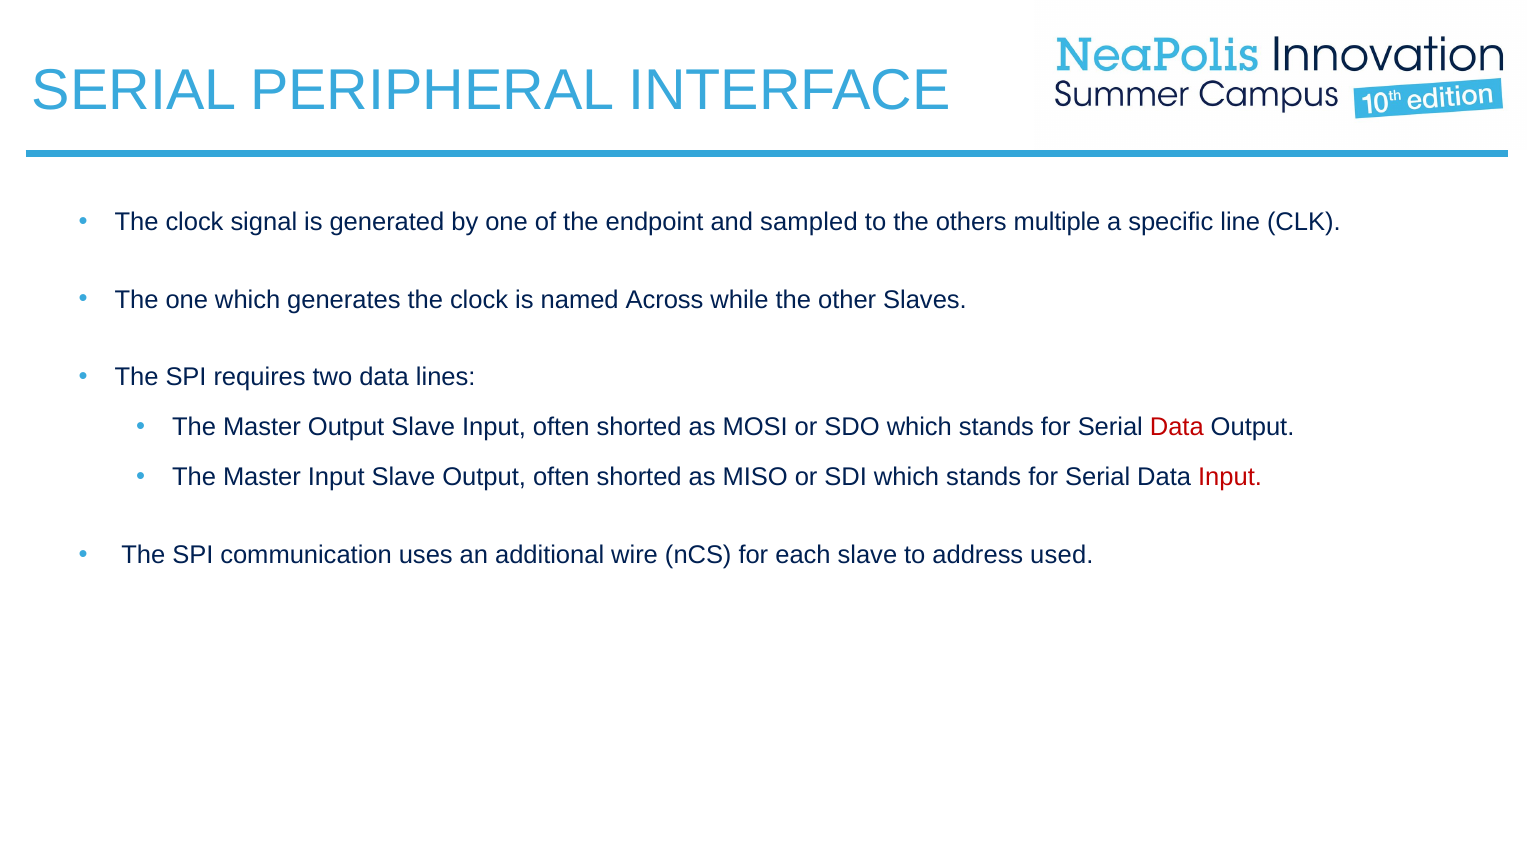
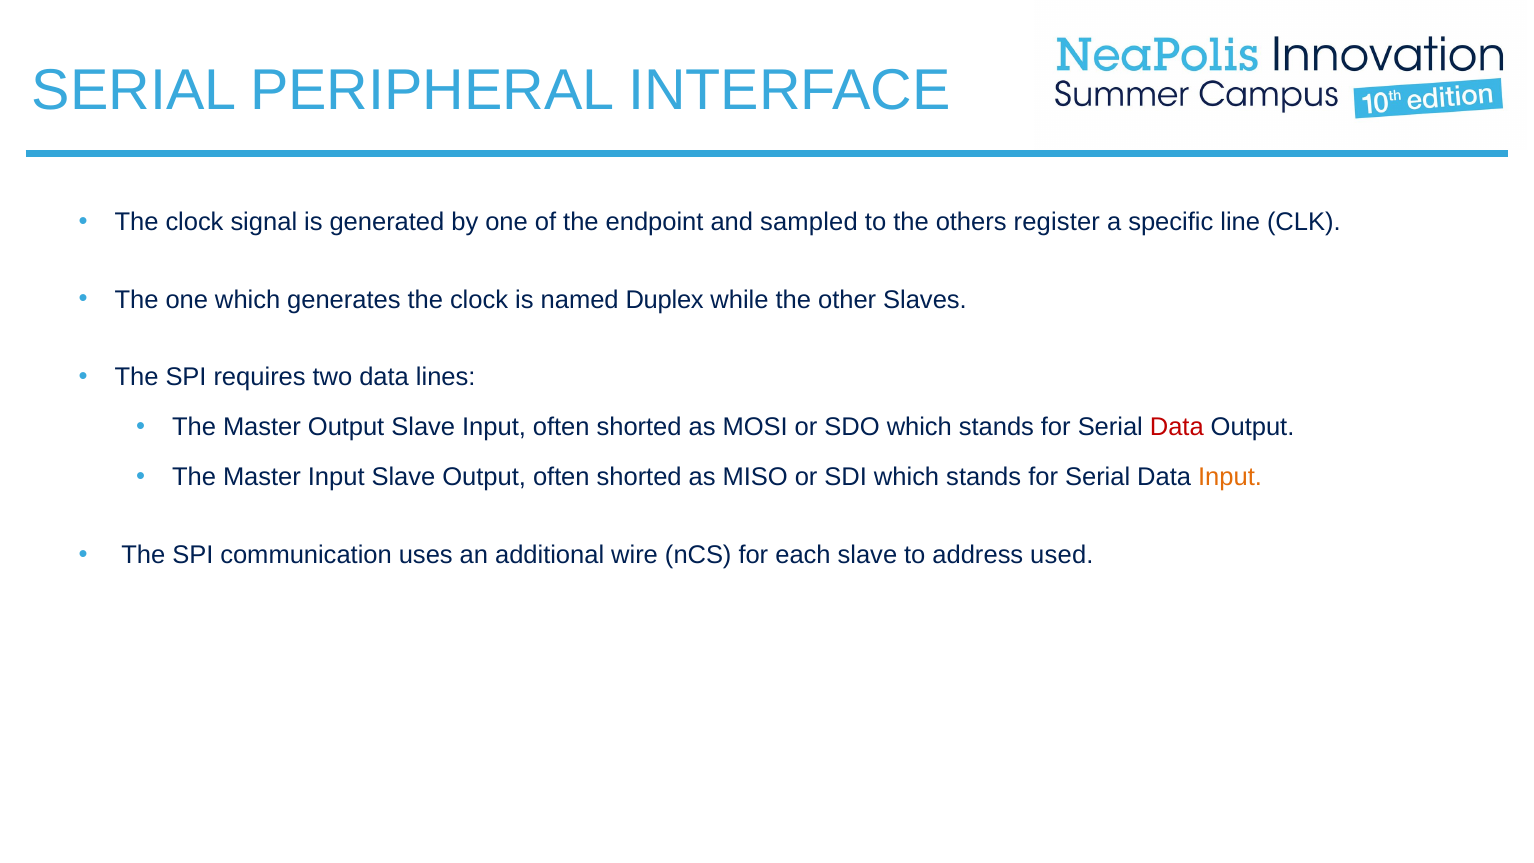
multiple: multiple -> register
Across: Across -> Duplex
Input at (1230, 477) colour: red -> orange
